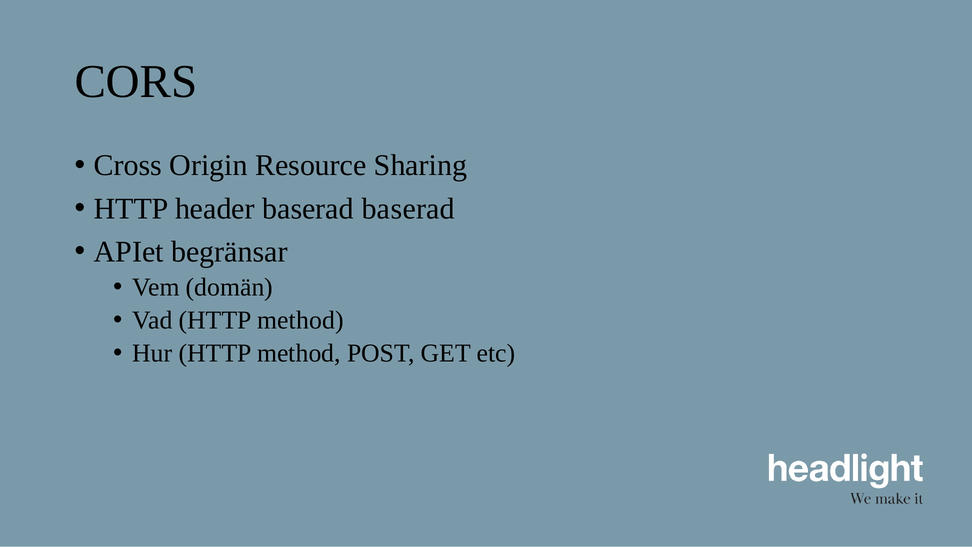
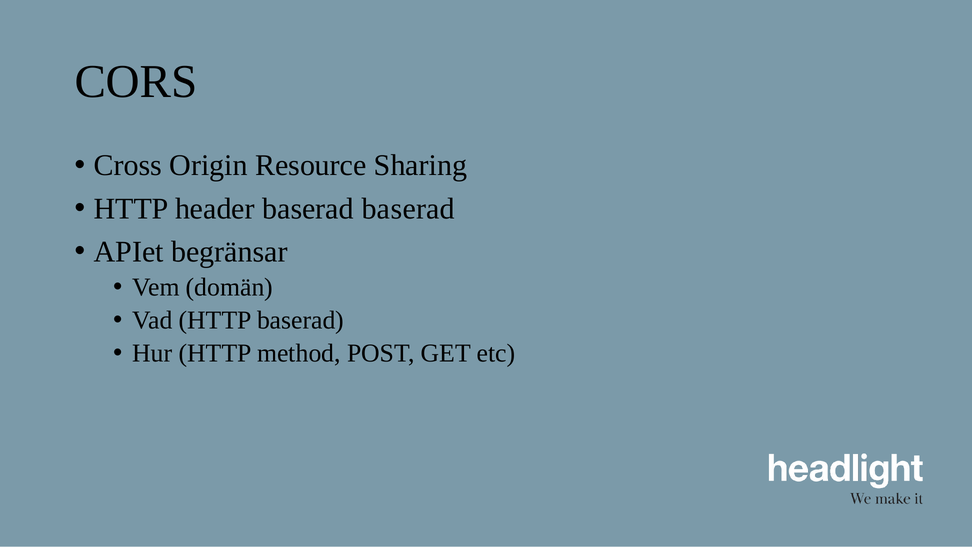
Vad HTTP method: method -> baserad
